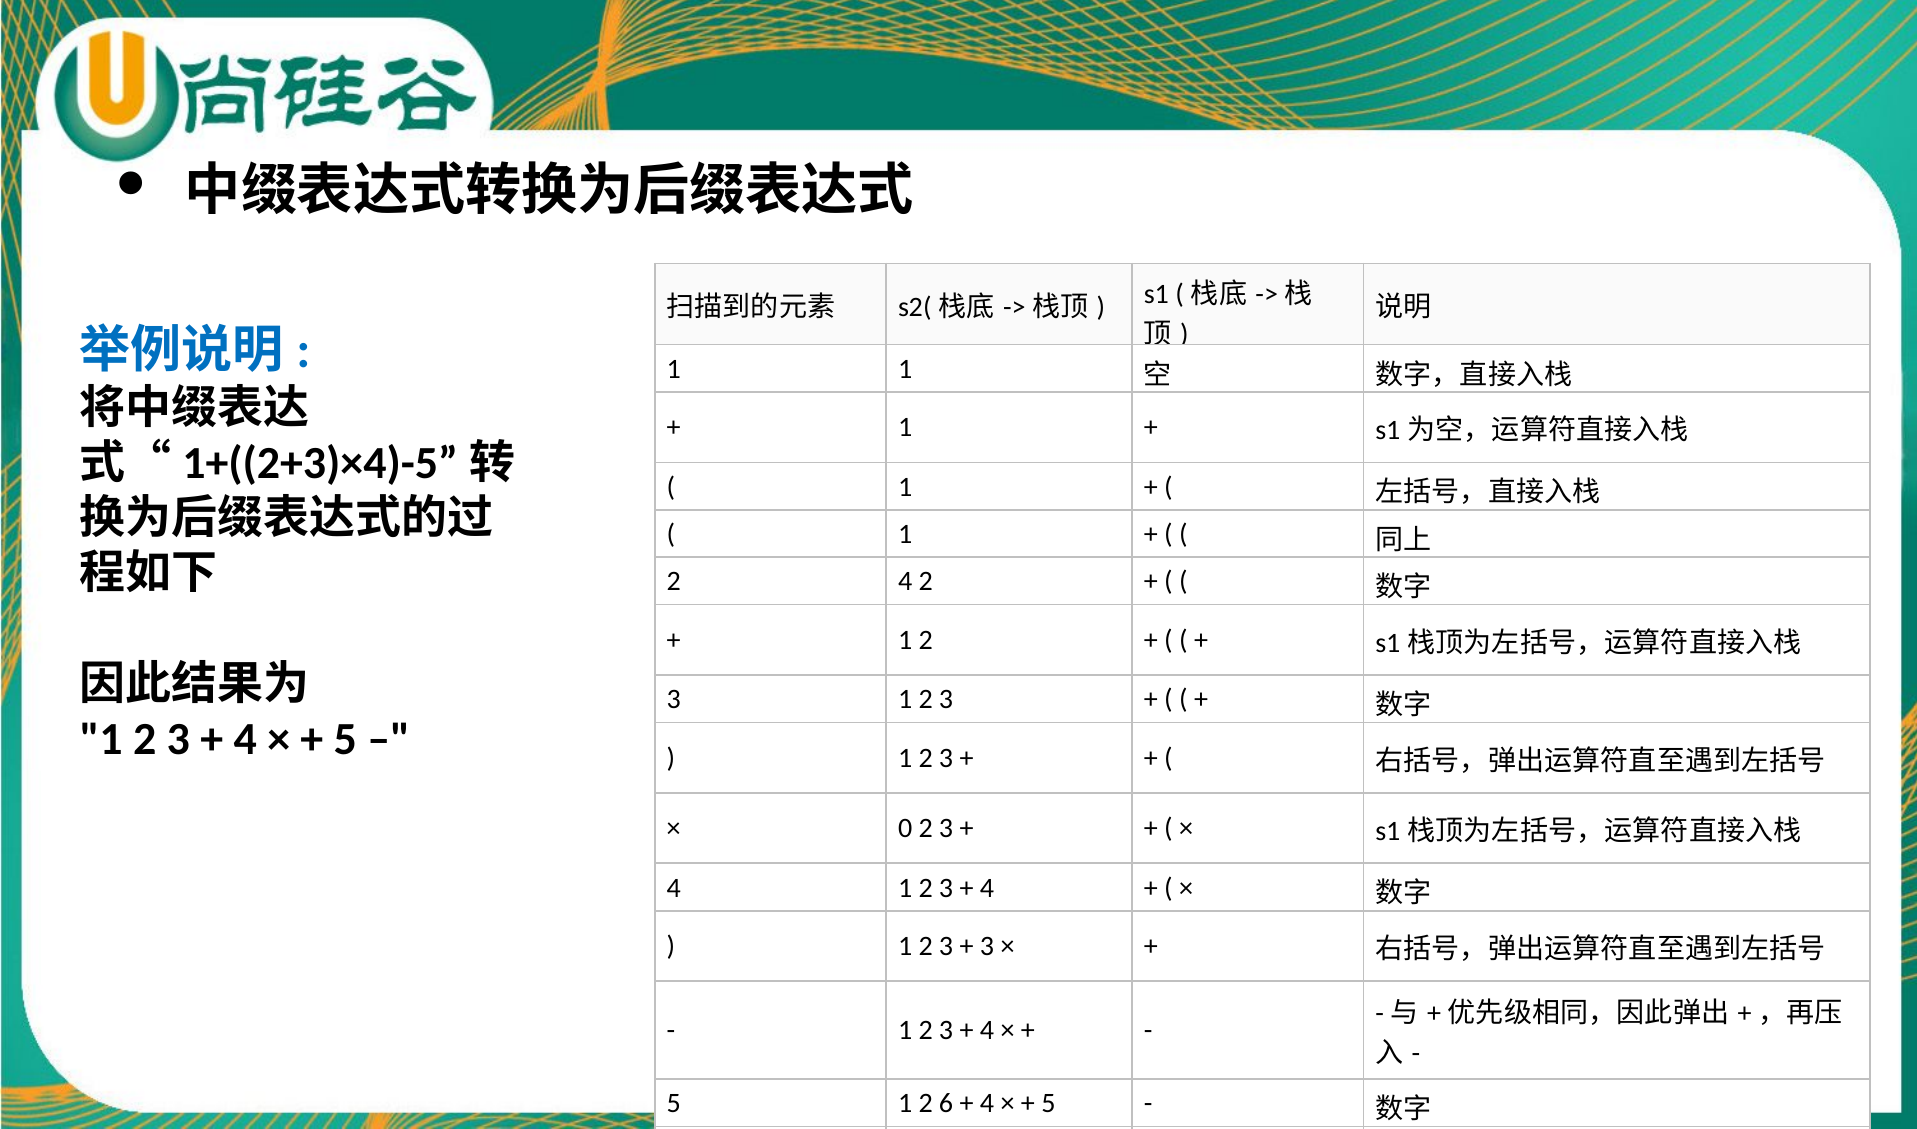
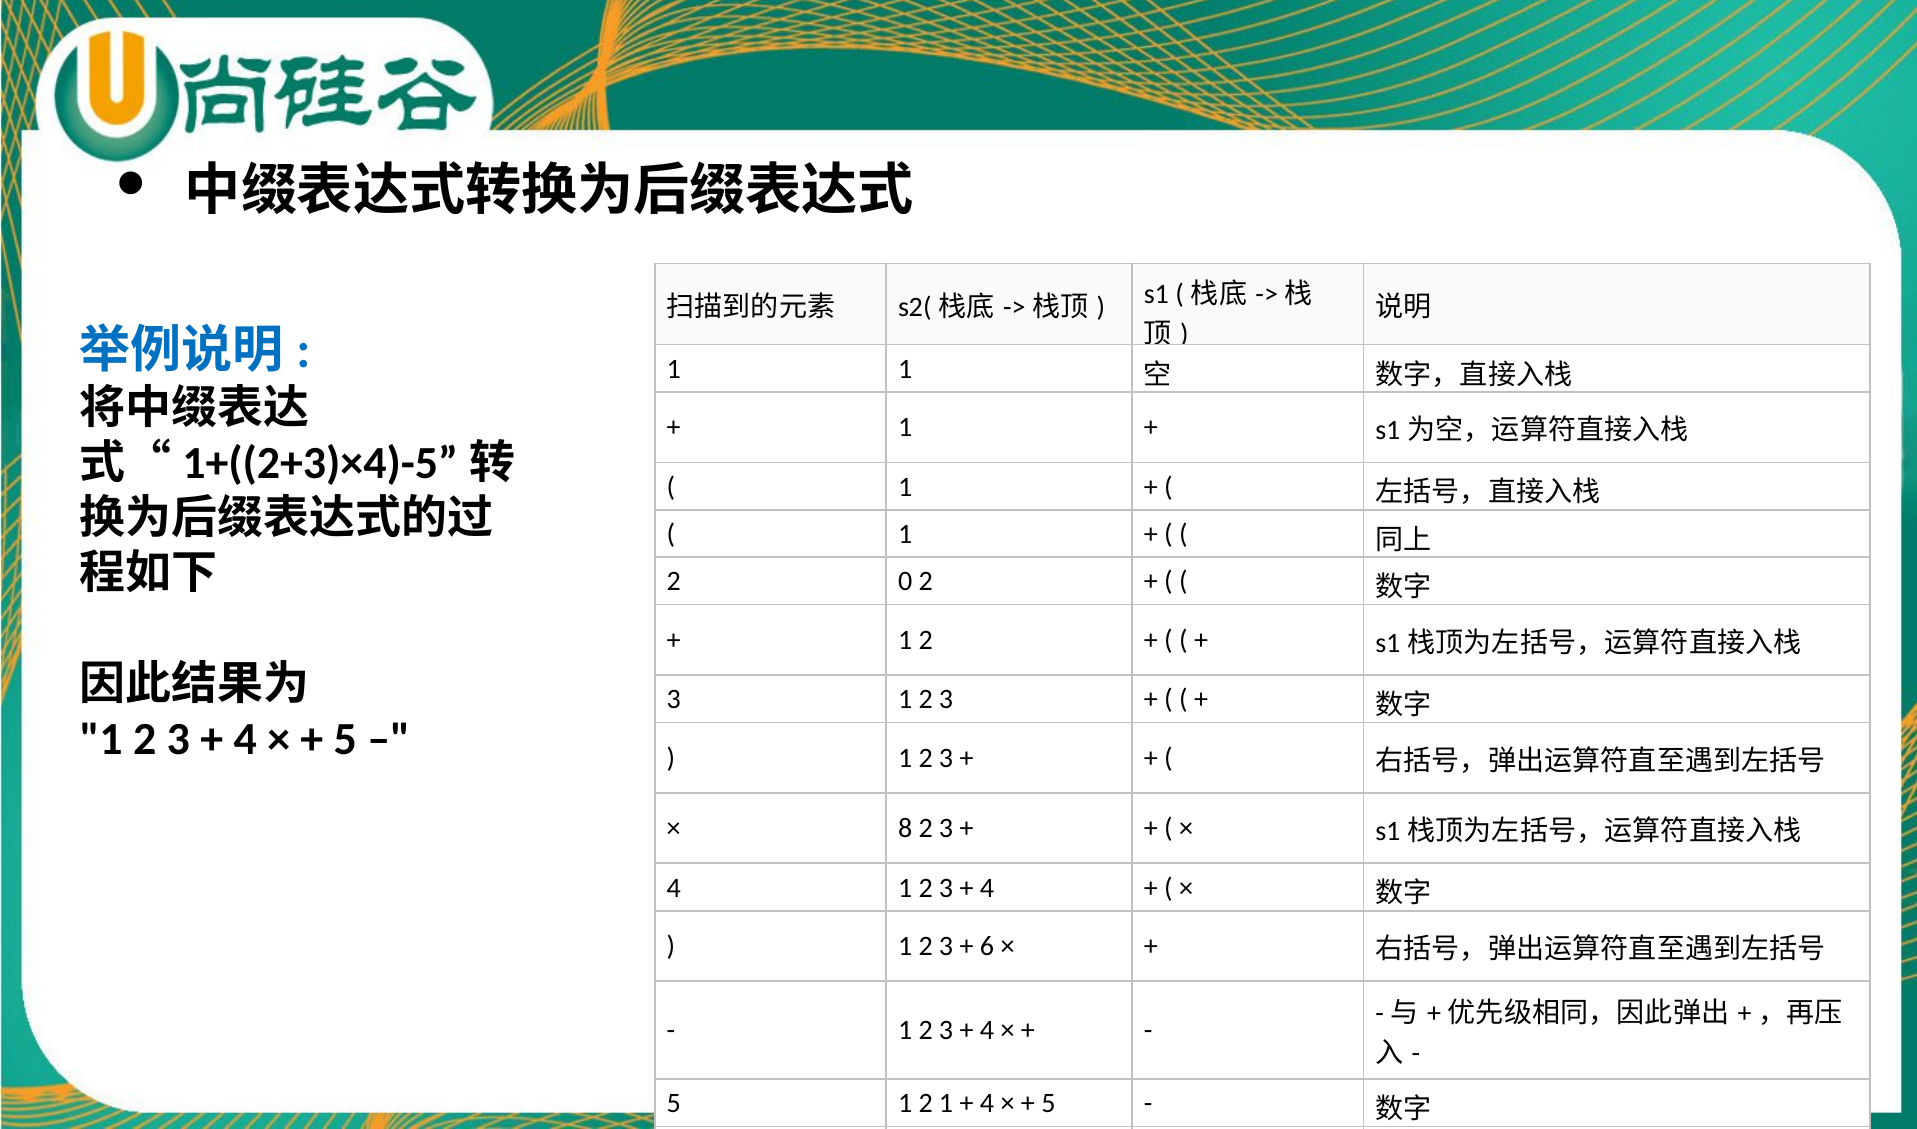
2 4: 4 -> 0
0: 0 -> 8
3 at (987, 946): 3 -> 6
2 6: 6 -> 1
